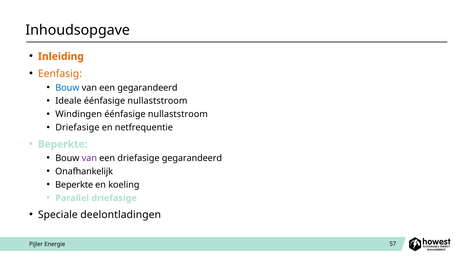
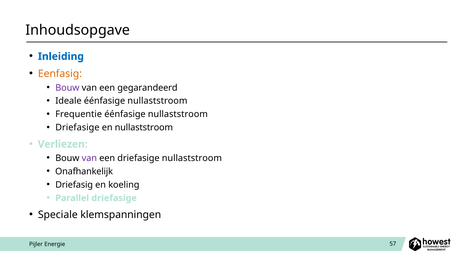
Inleiding colour: orange -> blue
Bouw at (67, 88) colour: blue -> purple
Windingen: Windingen -> Frequentie
en netfrequentie: netfrequentie -> nullaststroom
Beperkte at (63, 144): Beperkte -> Verliezen
driefasige gegarandeerd: gegarandeerd -> nullaststroom
Beperkte at (74, 184): Beperkte -> Driefasig
deelontladingen: deelontladingen -> klemspanningen
